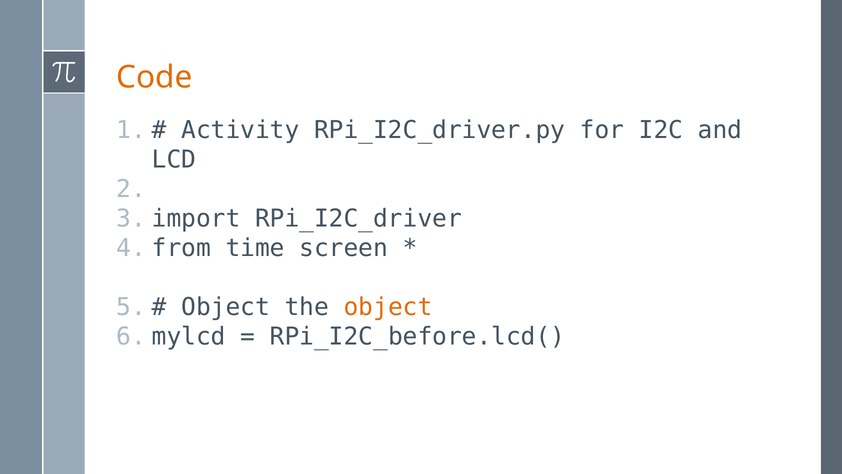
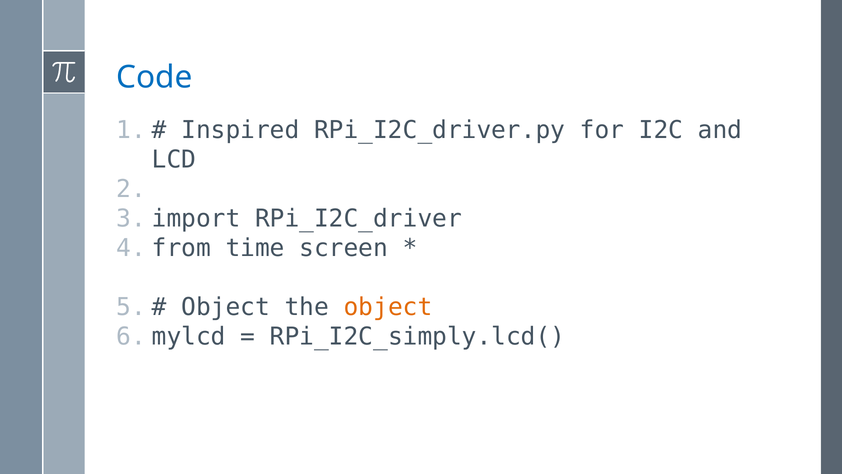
Code colour: orange -> blue
Activity: Activity -> Inspired
RPi_I2C_before.lcd(: RPi_I2C_before.lcd( -> RPi_I2C_simply.lcd(
